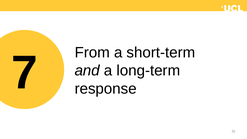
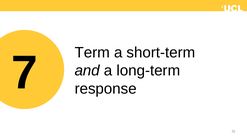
From: From -> Term
